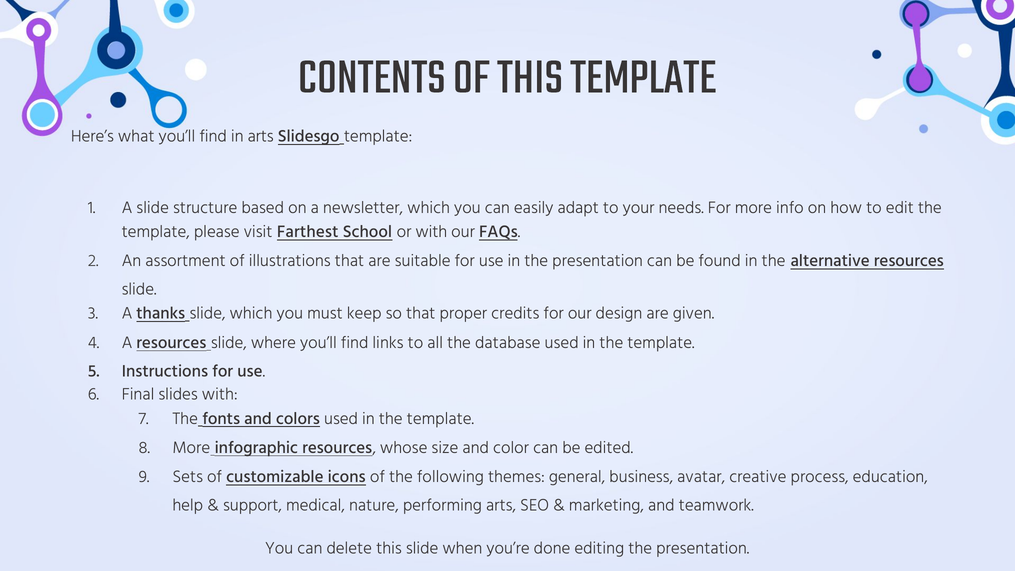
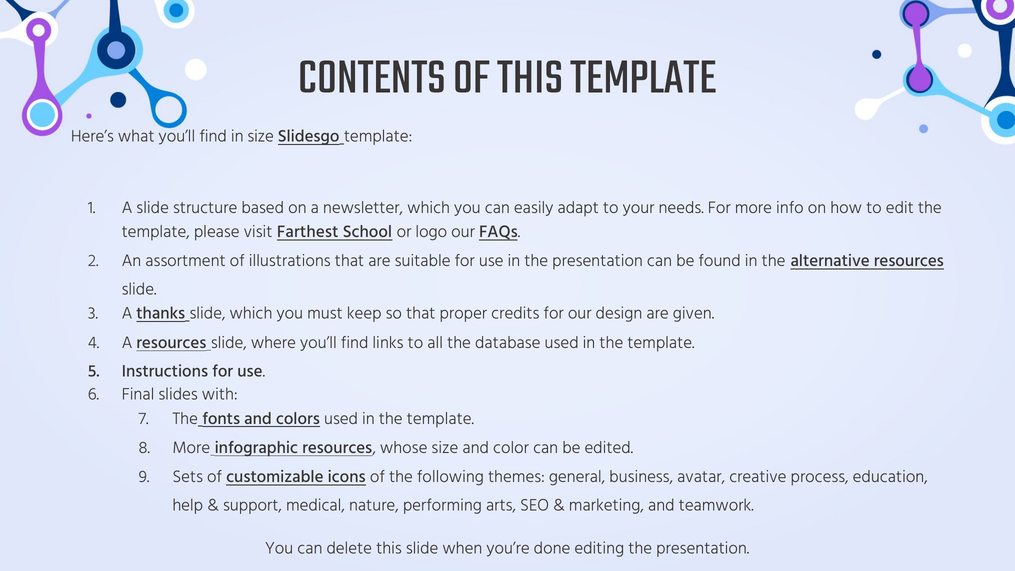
in arts: arts -> size
or with: with -> logo
